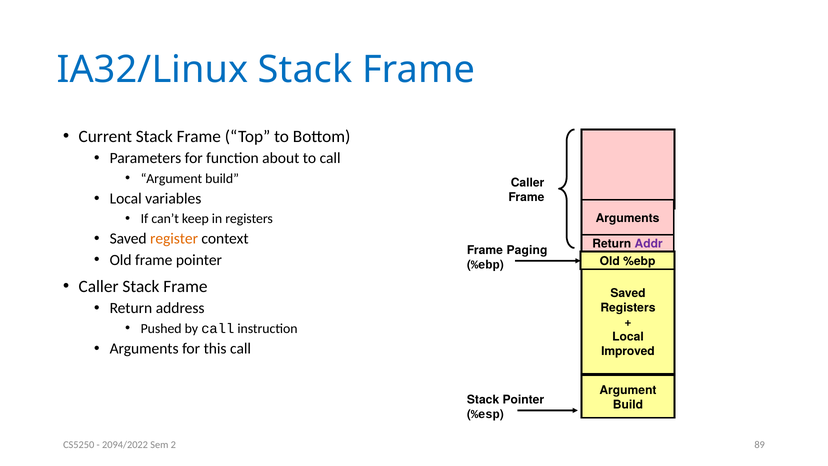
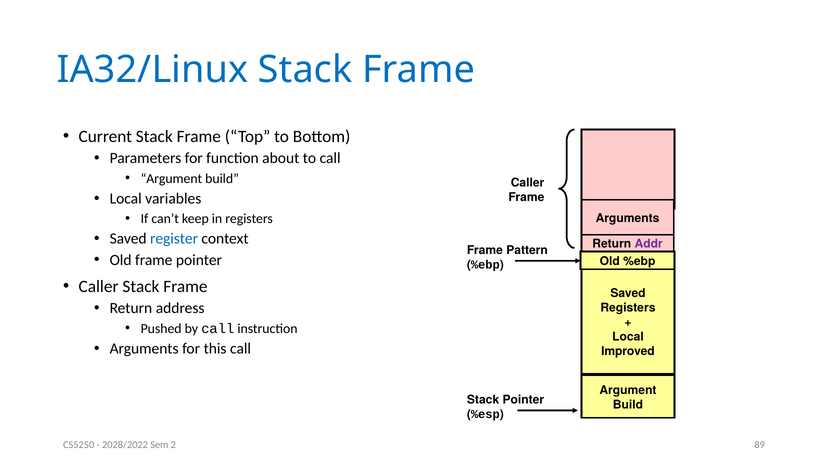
register colour: orange -> blue
Paging: Paging -> Pattern
2094/2022: 2094/2022 -> 2028/2022
